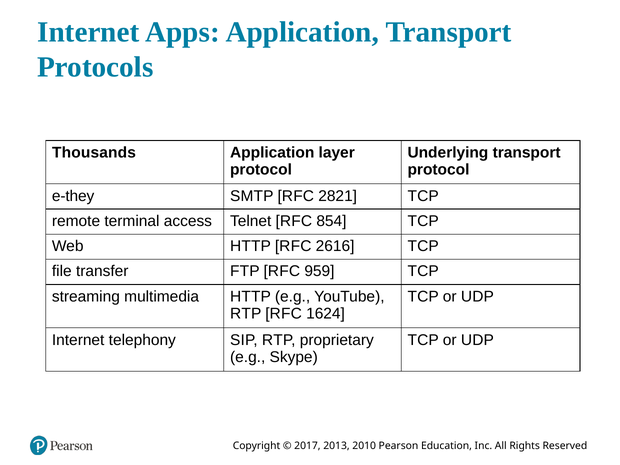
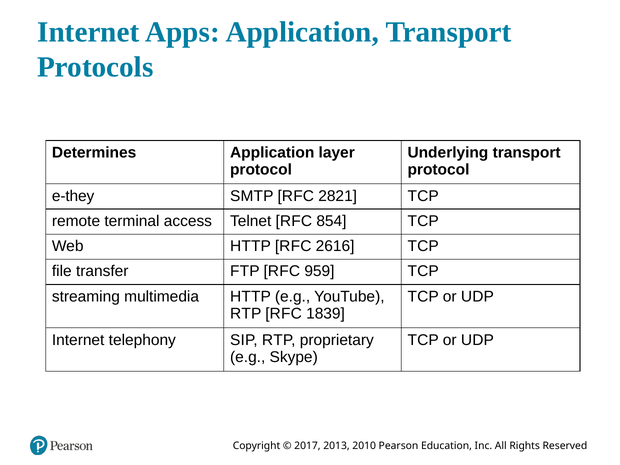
Thousands: Thousands -> Determines
1624: 1624 -> 1839
